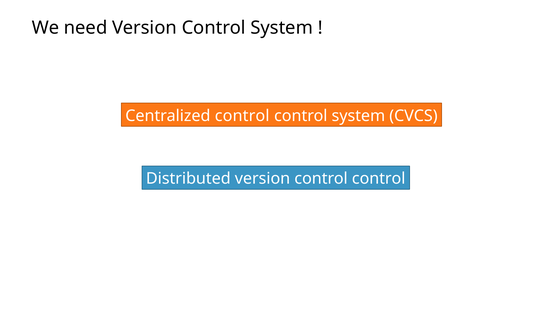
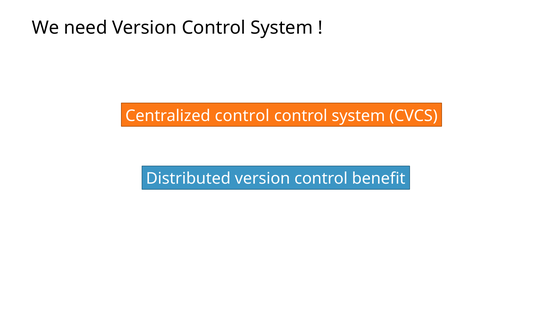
version control control: control -> benefit
